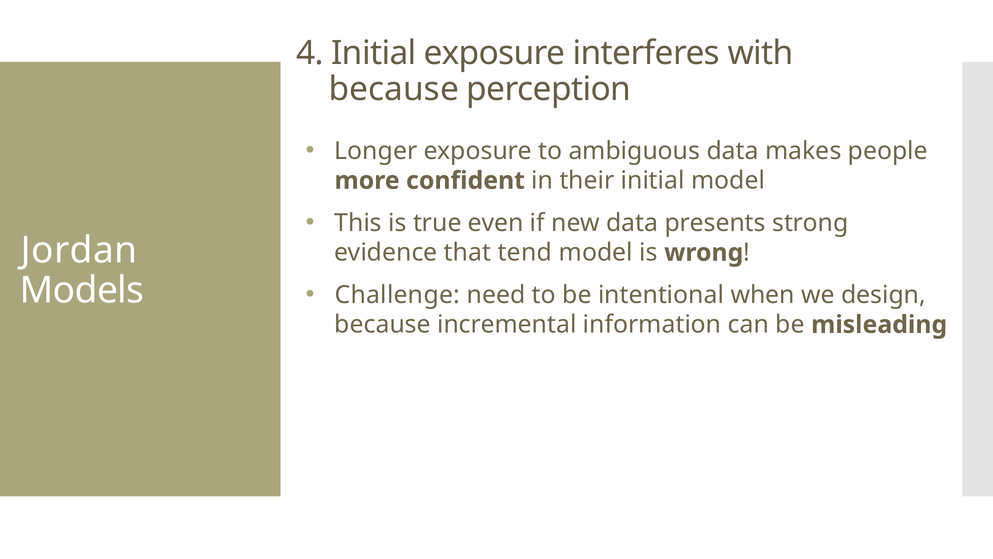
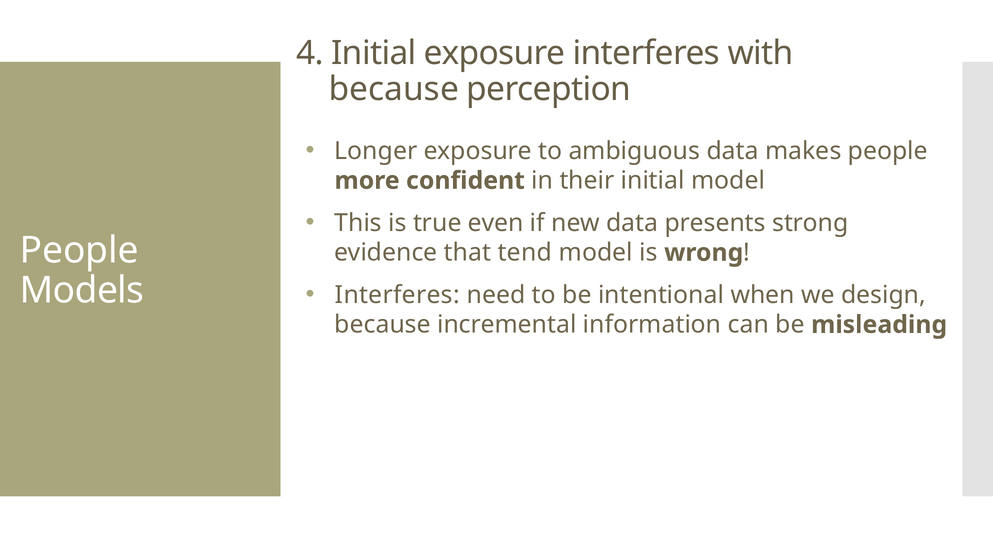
Jordan at (79, 250): Jordan -> People
Challenge at (397, 295): Challenge -> Interferes
